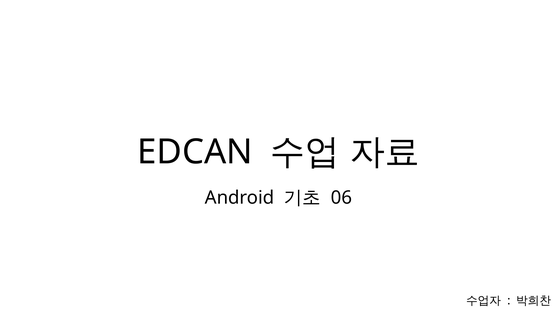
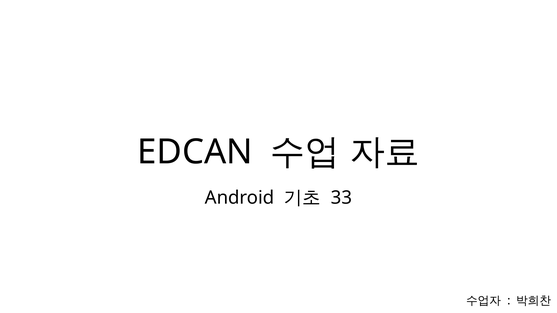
06: 06 -> 33
